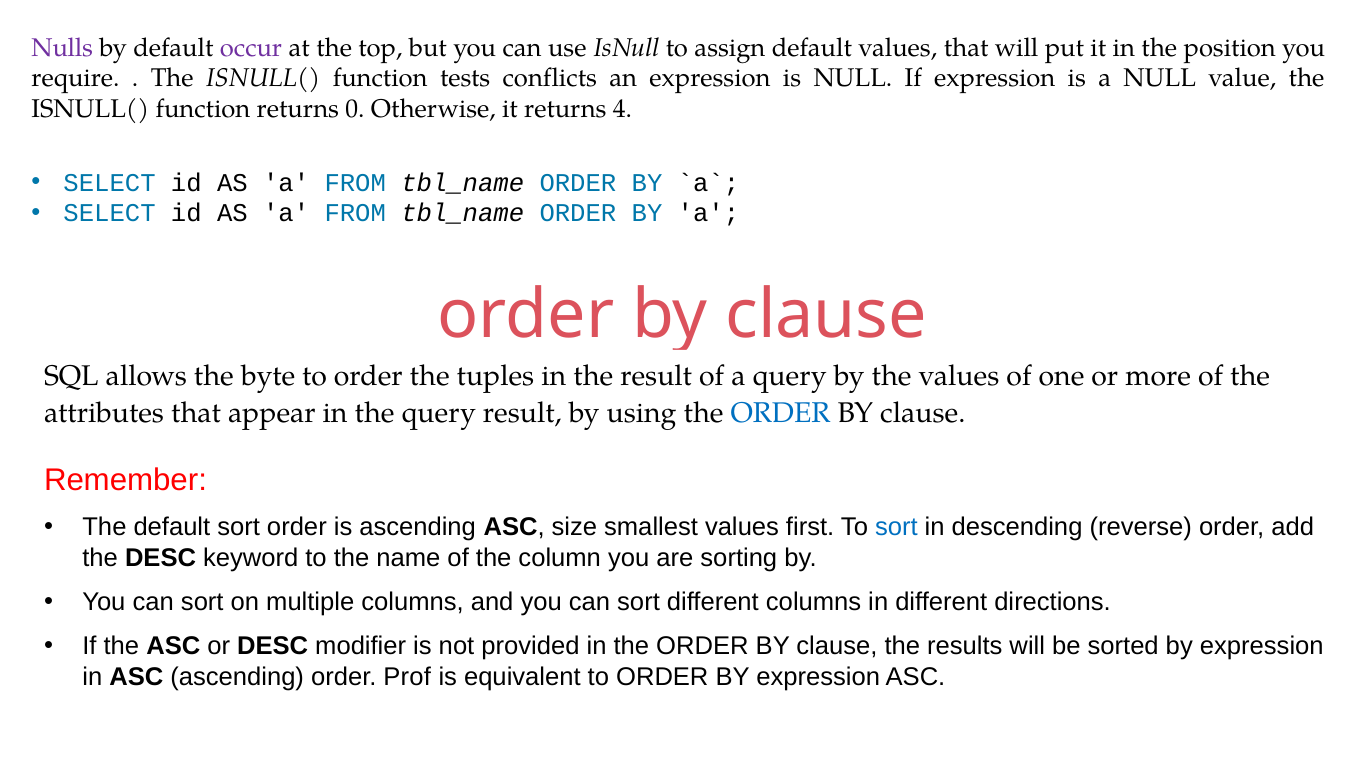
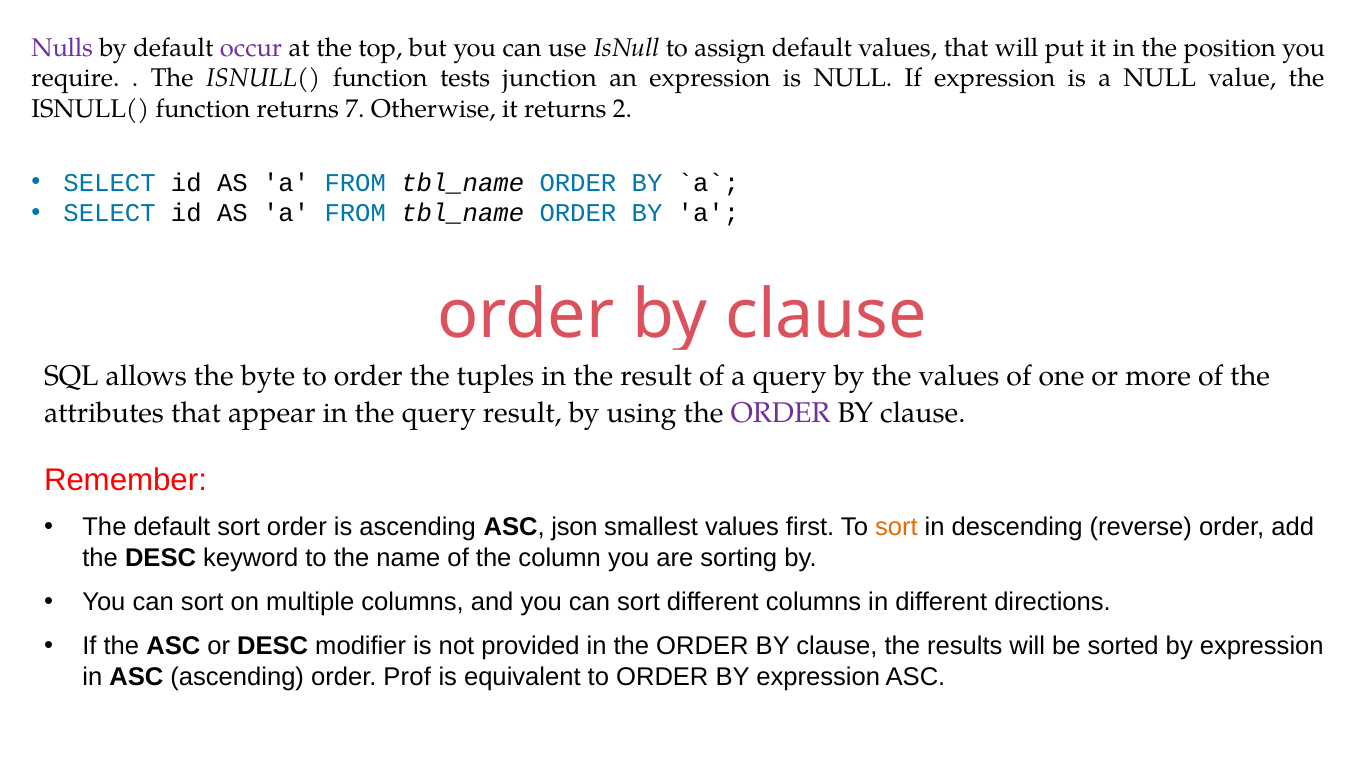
conflicts: conflicts -> junction
0: 0 -> 7
4: 4 -> 2
ORDER at (780, 413) colour: blue -> purple
size: size -> json
sort at (896, 527) colour: blue -> orange
